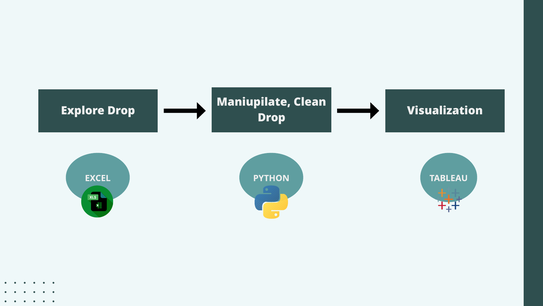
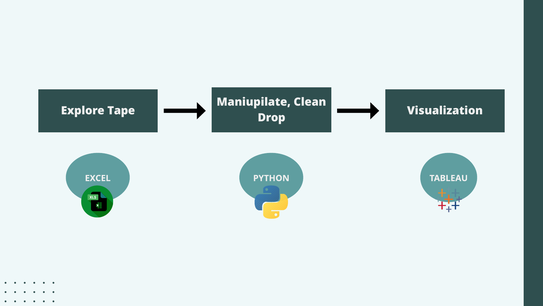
Explore Drop: Drop -> Tape
